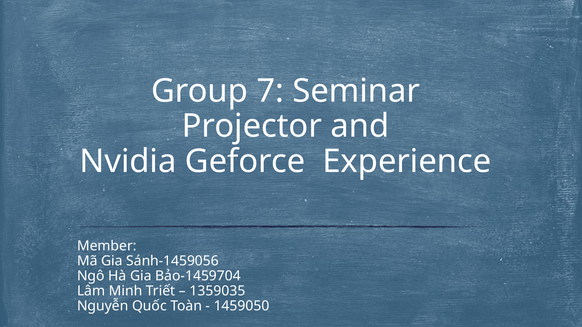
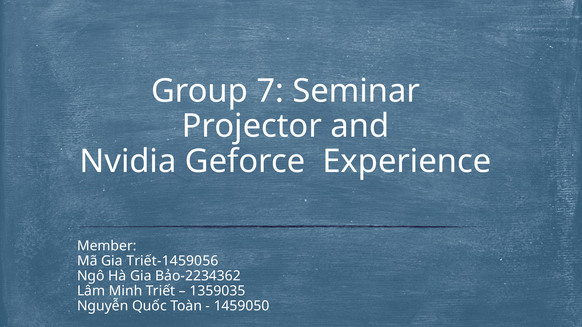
Sánh-1459056: Sánh-1459056 -> Triết-1459056
Bảo-1459704: Bảo-1459704 -> Bảo-2234362
